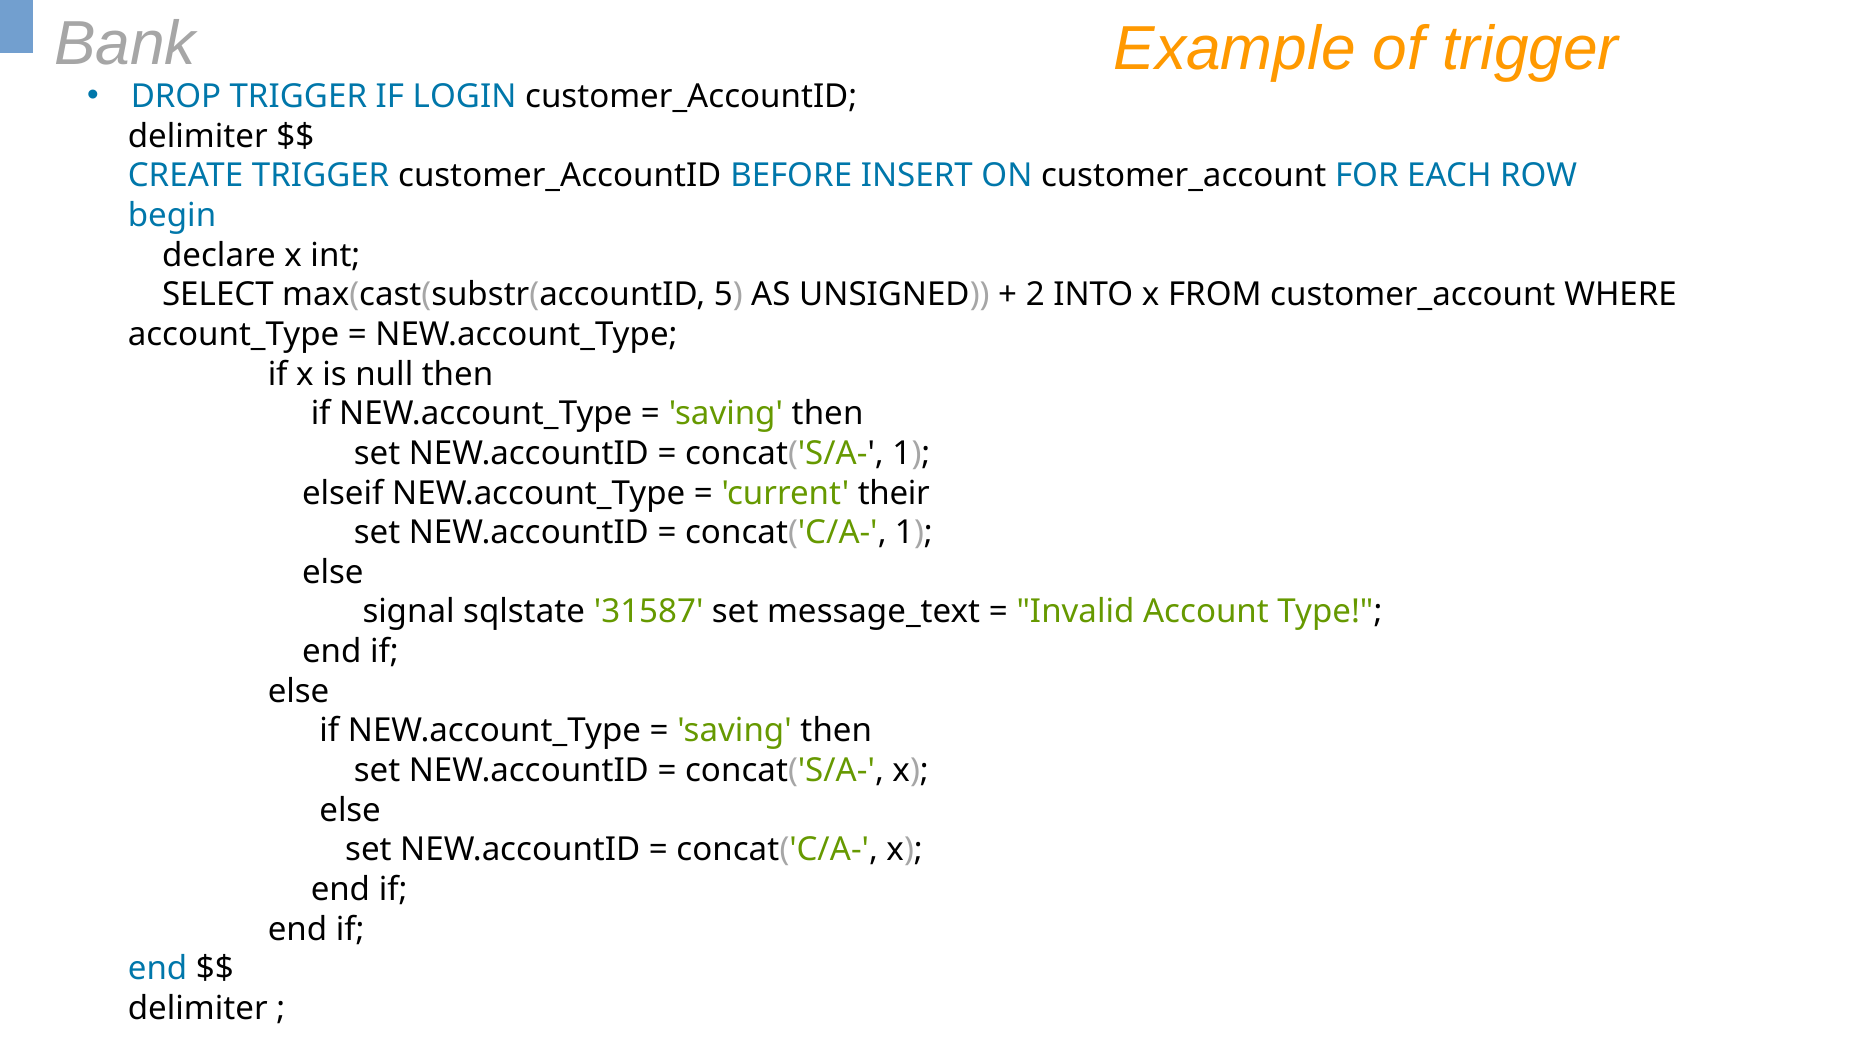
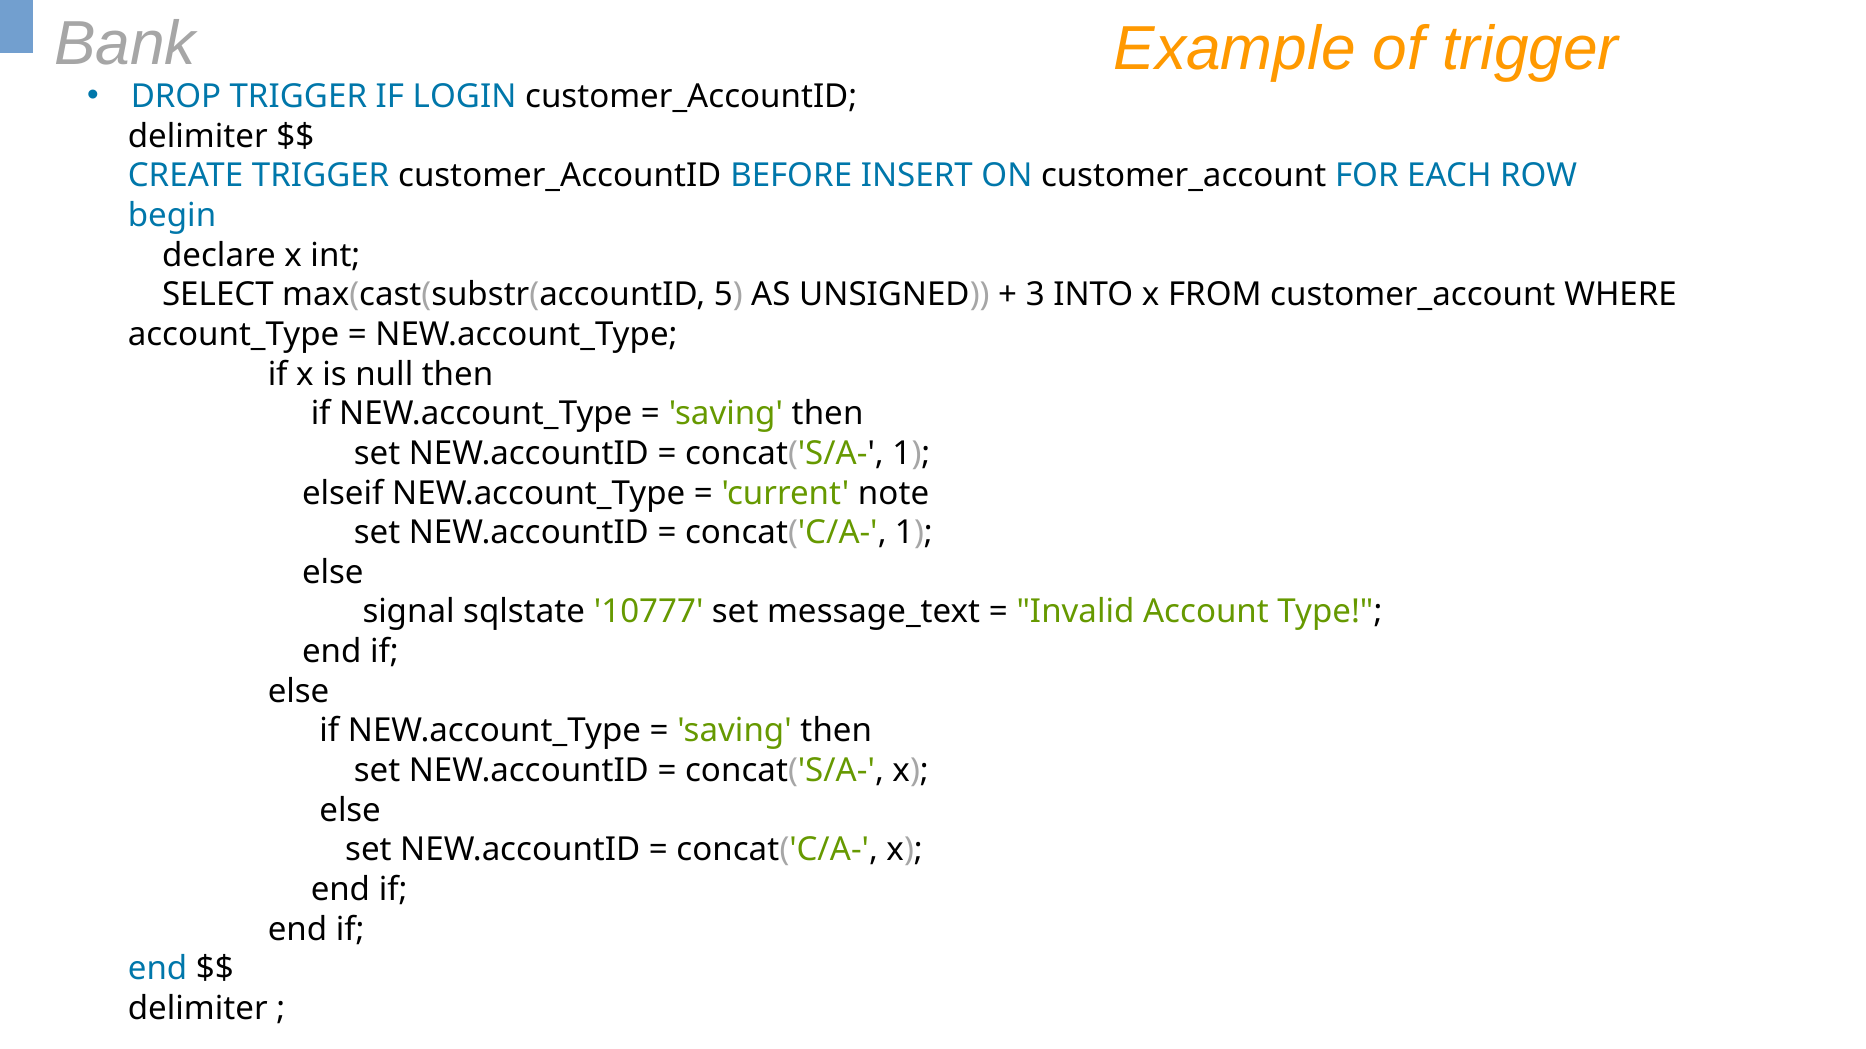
2: 2 -> 3
their: their -> note
31587: 31587 -> 10777
